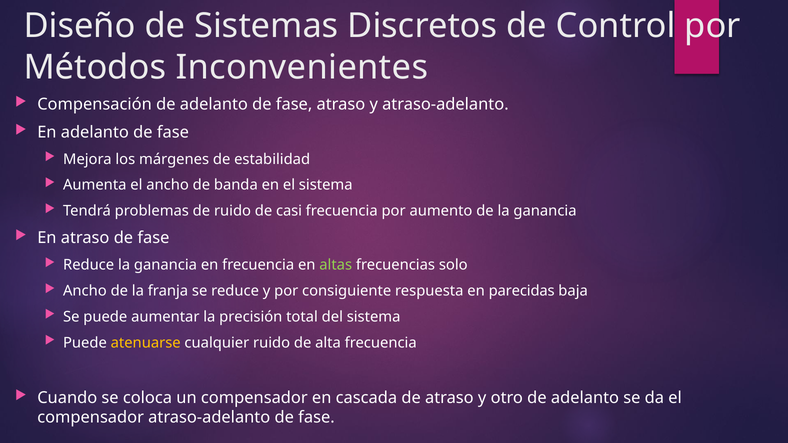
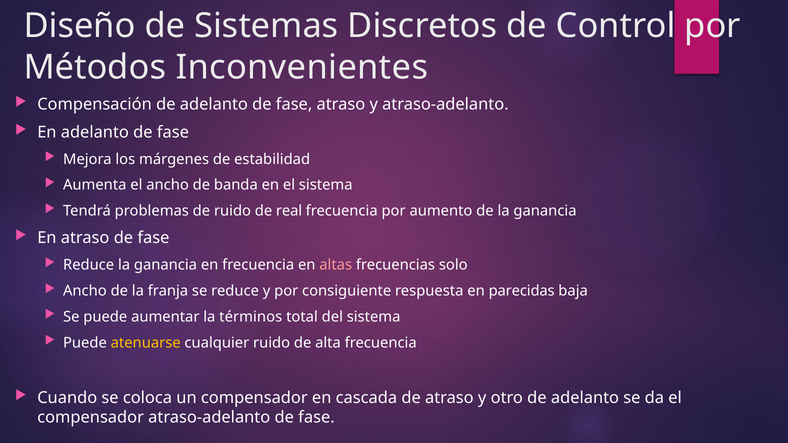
casi: casi -> real
altas colour: light green -> pink
precisión: precisión -> términos
